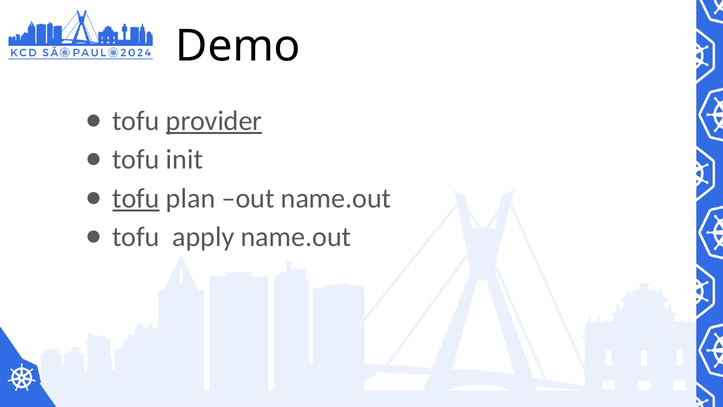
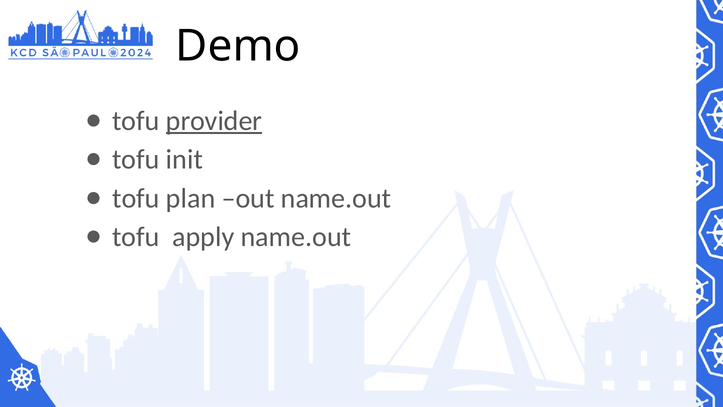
tofu at (136, 198) underline: present -> none
